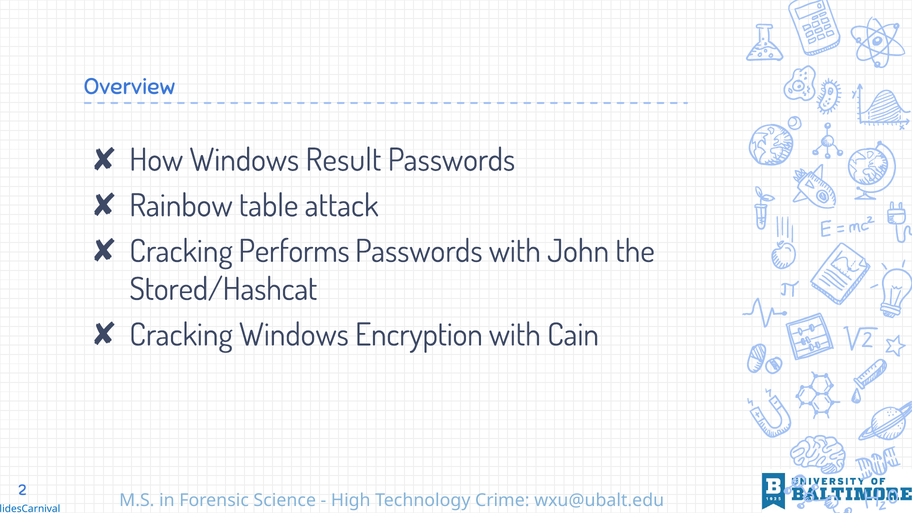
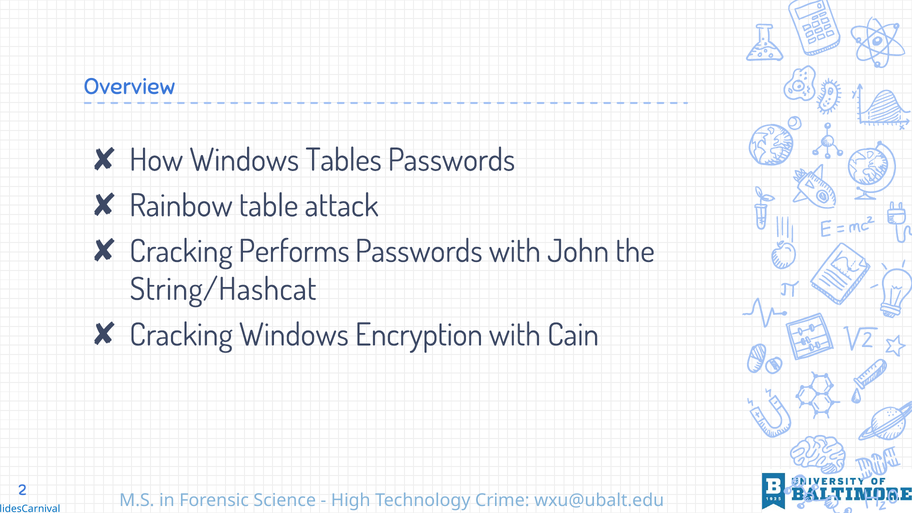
Result: Result -> Tables
Stored/Hashcat: Stored/Hashcat -> String/Hashcat
